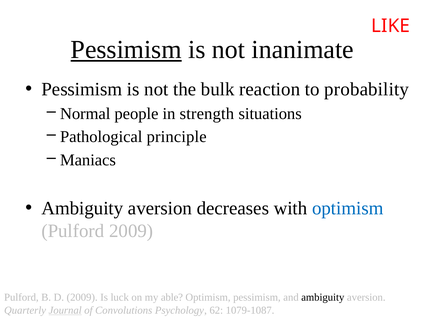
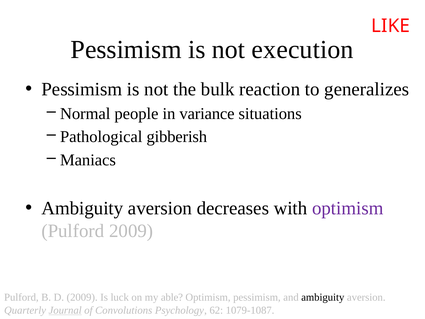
Pessimism at (126, 50) underline: present -> none
inanimate: inanimate -> execution
probability: probability -> generalizes
strength: strength -> variance
principle: principle -> gibberish
optimism at (348, 208) colour: blue -> purple
